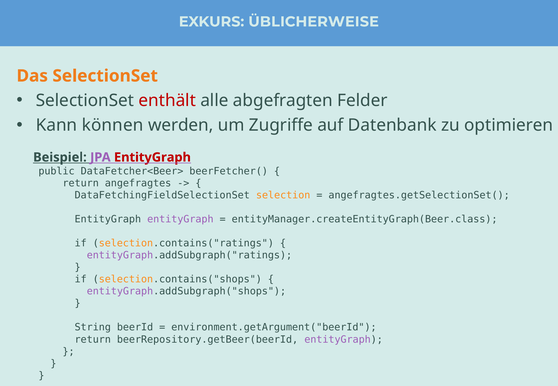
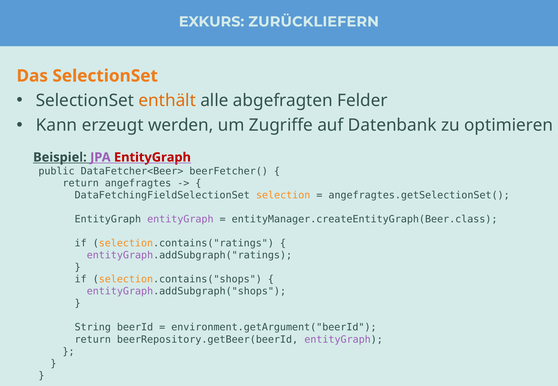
ÜBLICHERWEISE: ÜBLICHERWEISE -> ZURÜCKLIEFERN
enthält colour: red -> orange
können: können -> erzeugt
